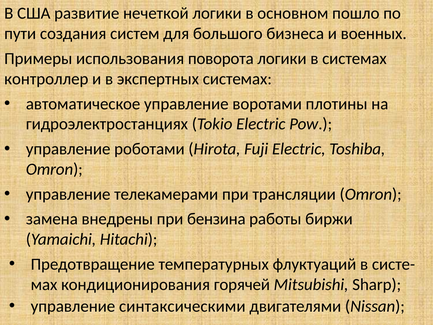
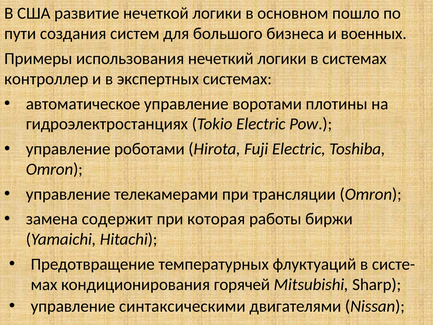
поворота: поворота -> нечеткий
внедрены: внедрены -> содержит
бензина: бензина -> которая
